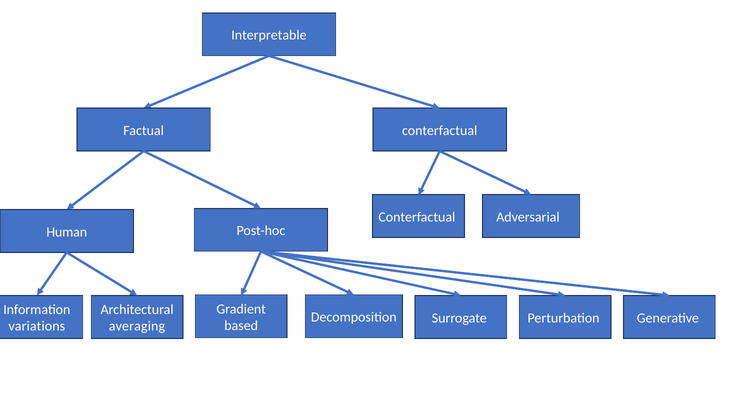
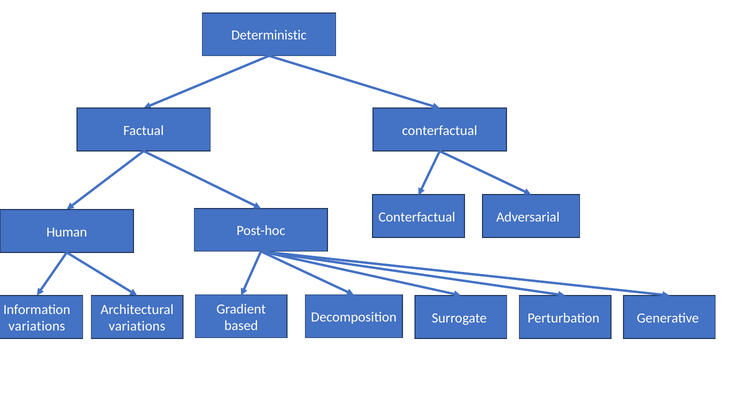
Interpretable: Interpretable -> Deterministic
averaging at (137, 327): averaging -> variations
